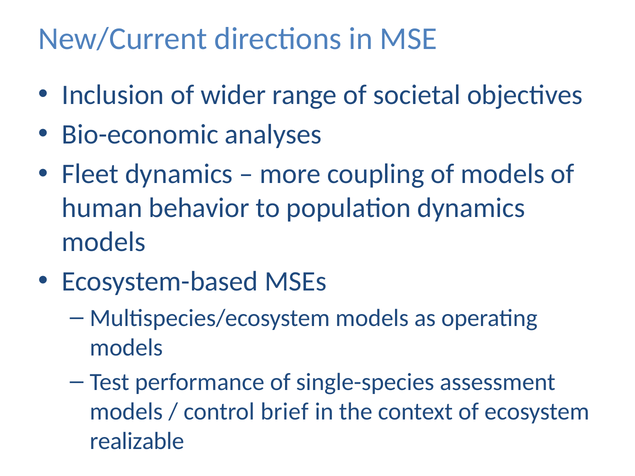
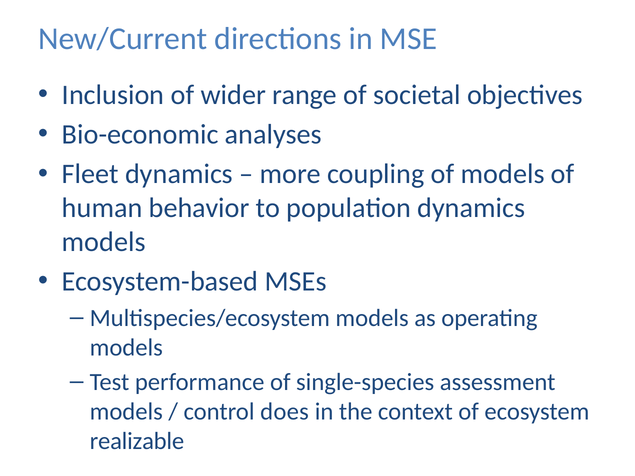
brief: brief -> does
